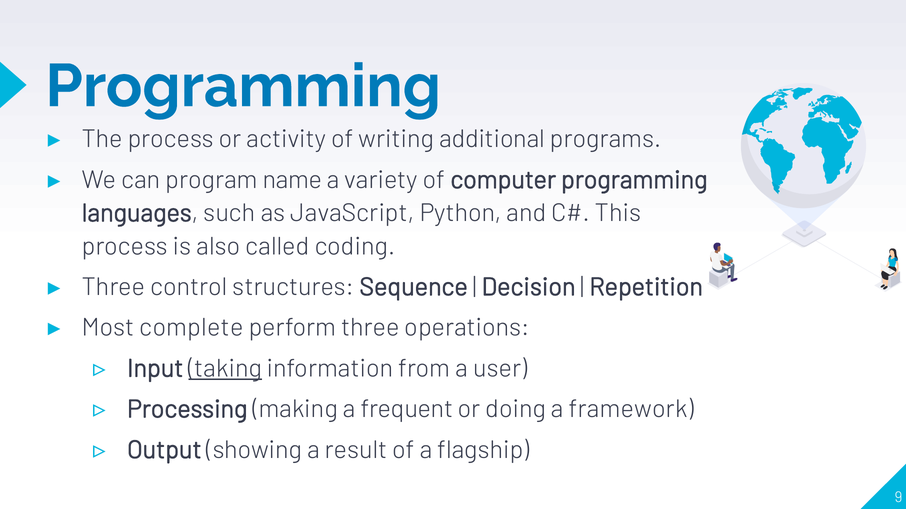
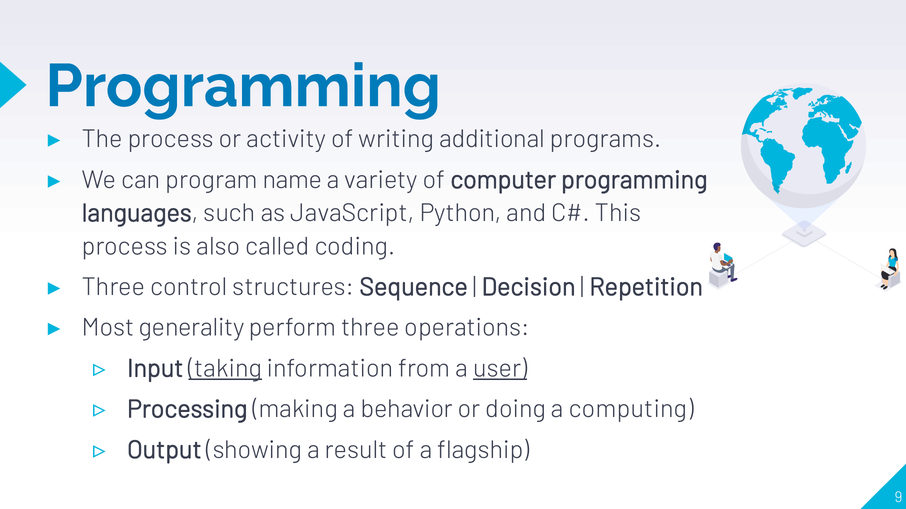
complete: complete -> generality
user underline: none -> present
frequent: frequent -> behavior
framework: framework -> computing
